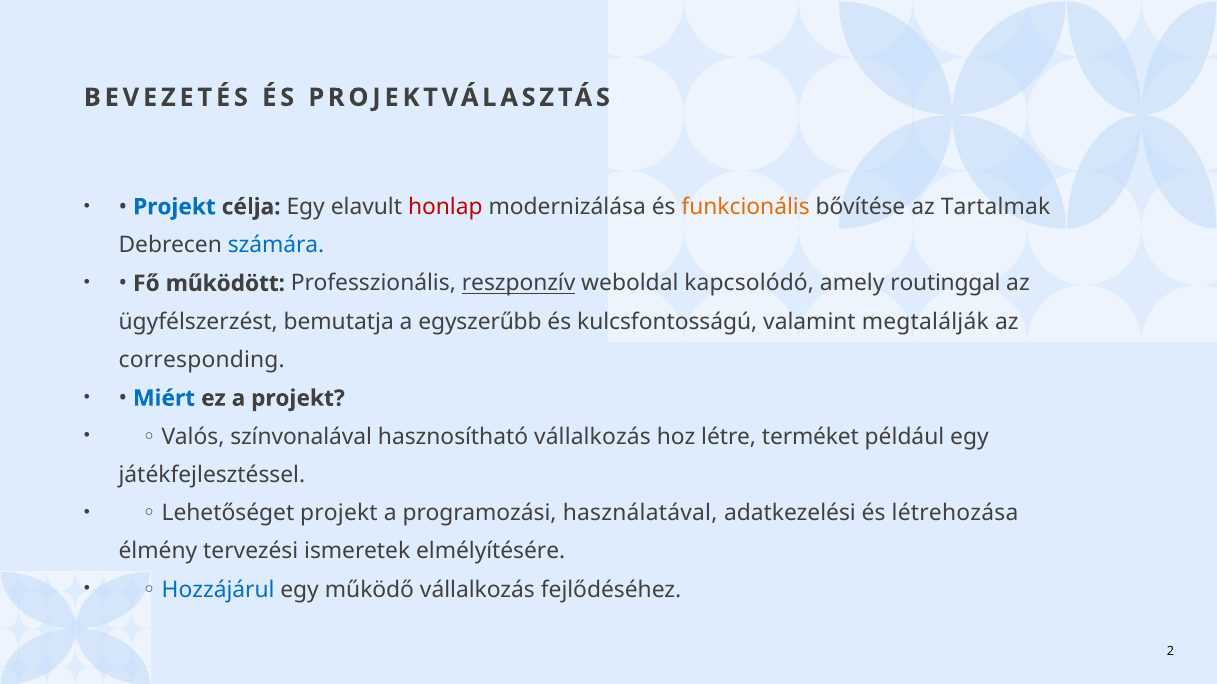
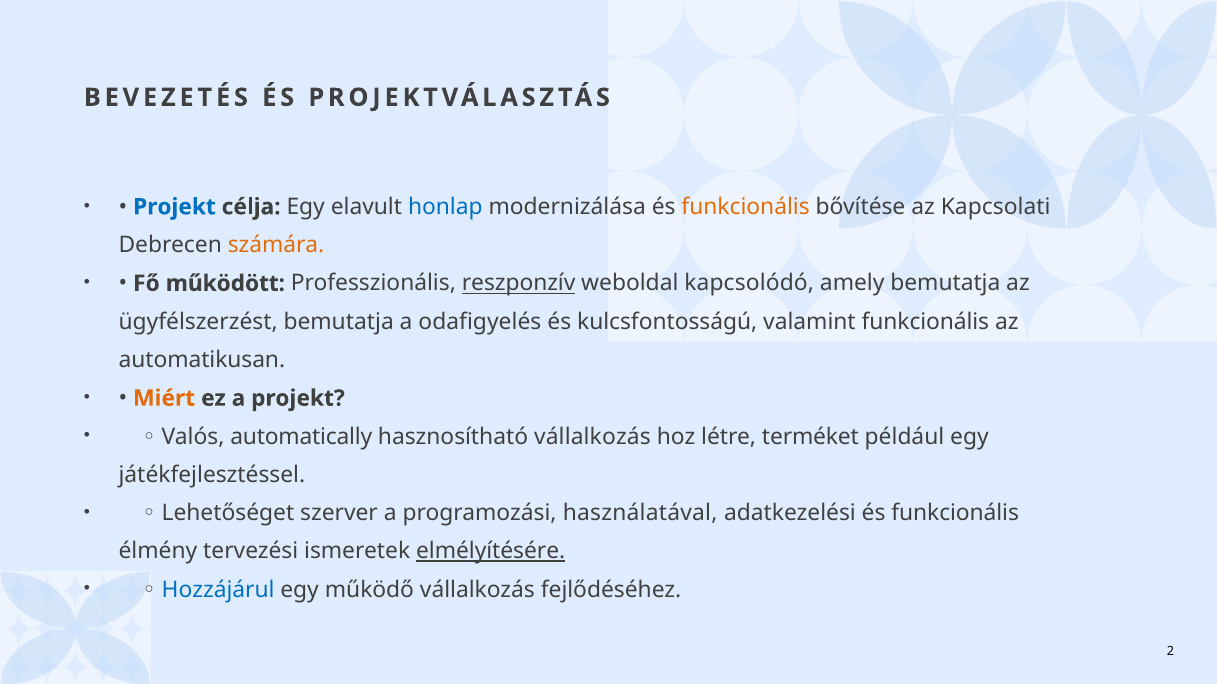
honlap colour: red -> blue
Tartalmak: Tartalmak -> Kapcsolati
számára colour: blue -> orange
amely routinggal: routinggal -> bemutatja
egyszerűbb: egyszerűbb -> odafigyelés
valamint megtalálják: megtalálják -> funkcionális
corresponding: corresponding -> automatikusan
Miért colour: blue -> orange
színvonalával: színvonalával -> automatically
Lehetőséget projekt: projekt -> szerver
adatkezelési és létrehozása: létrehozása -> funkcionális
elmélyítésére underline: none -> present
